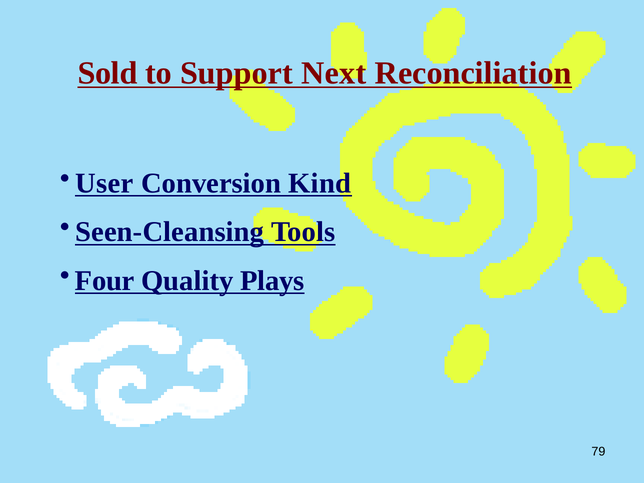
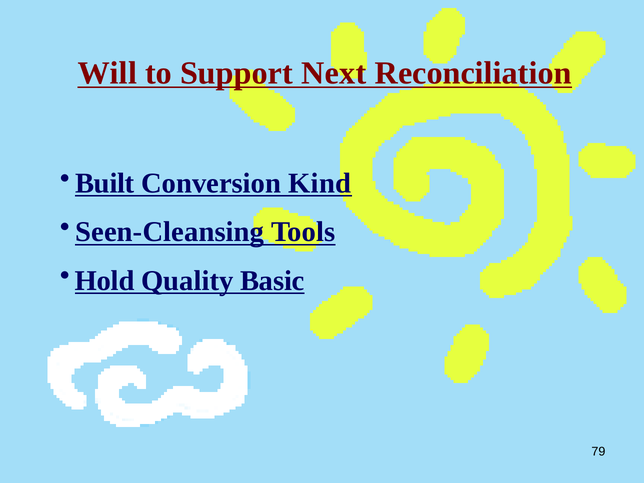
Sold: Sold -> Will
User: User -> Built
Four: Four -> Hold
Plays: Plays -> Basic
